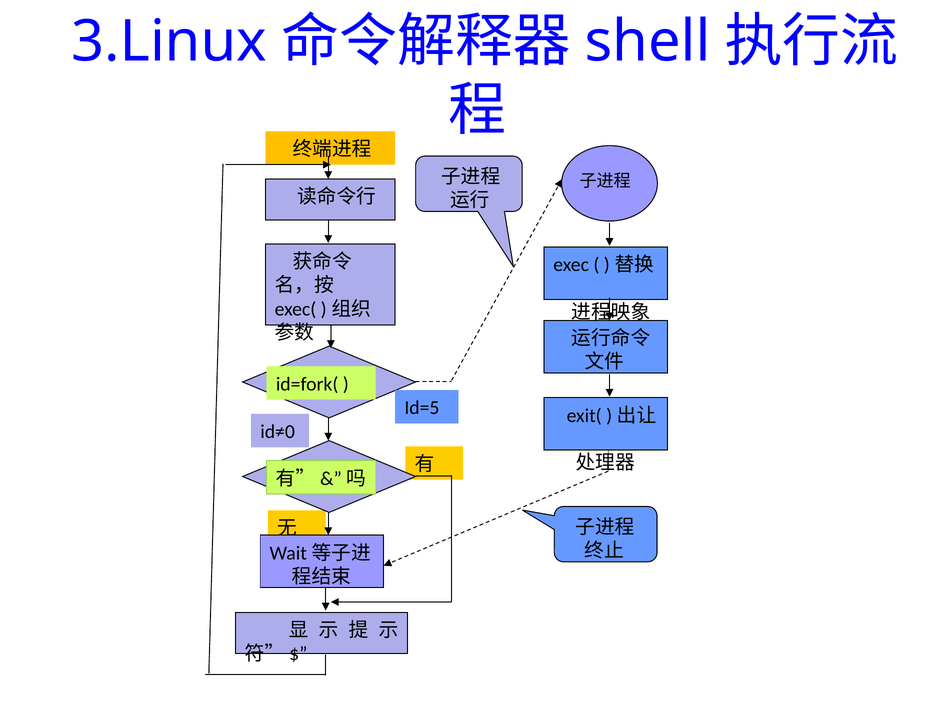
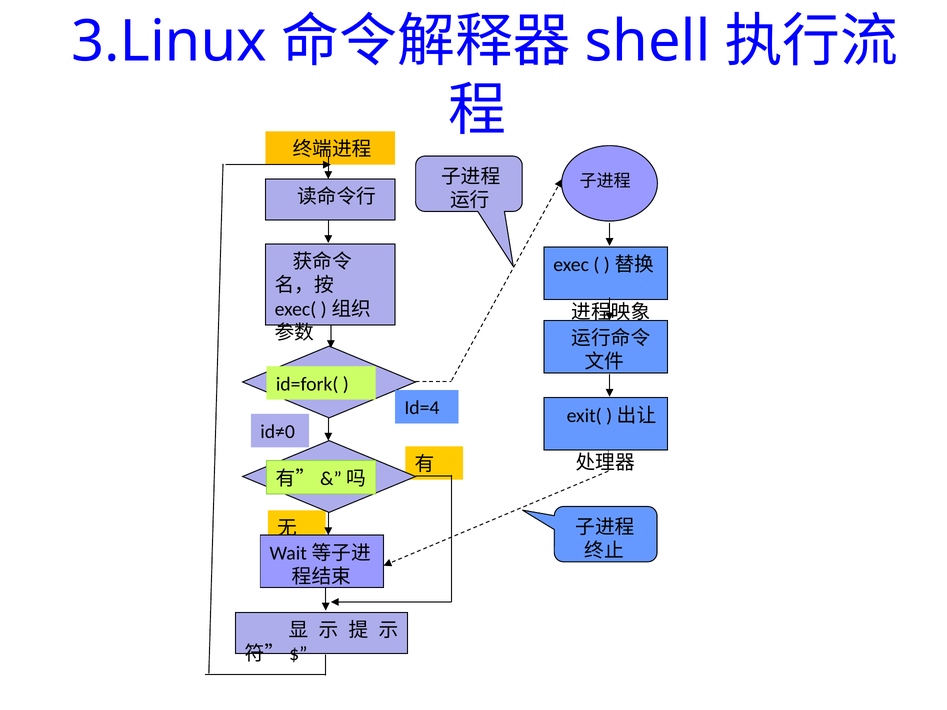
Id=5: Id=5 -> Id=4
